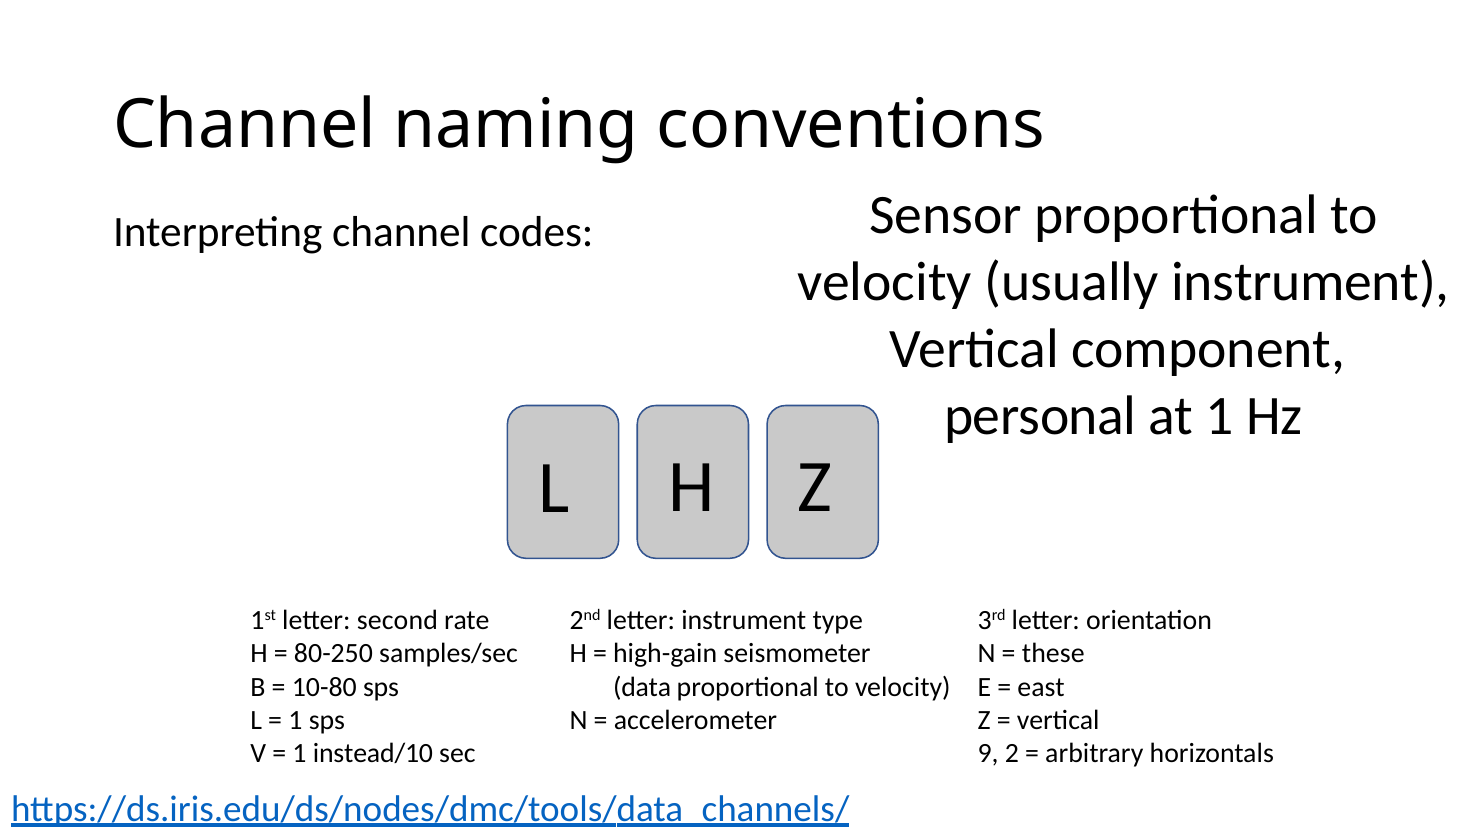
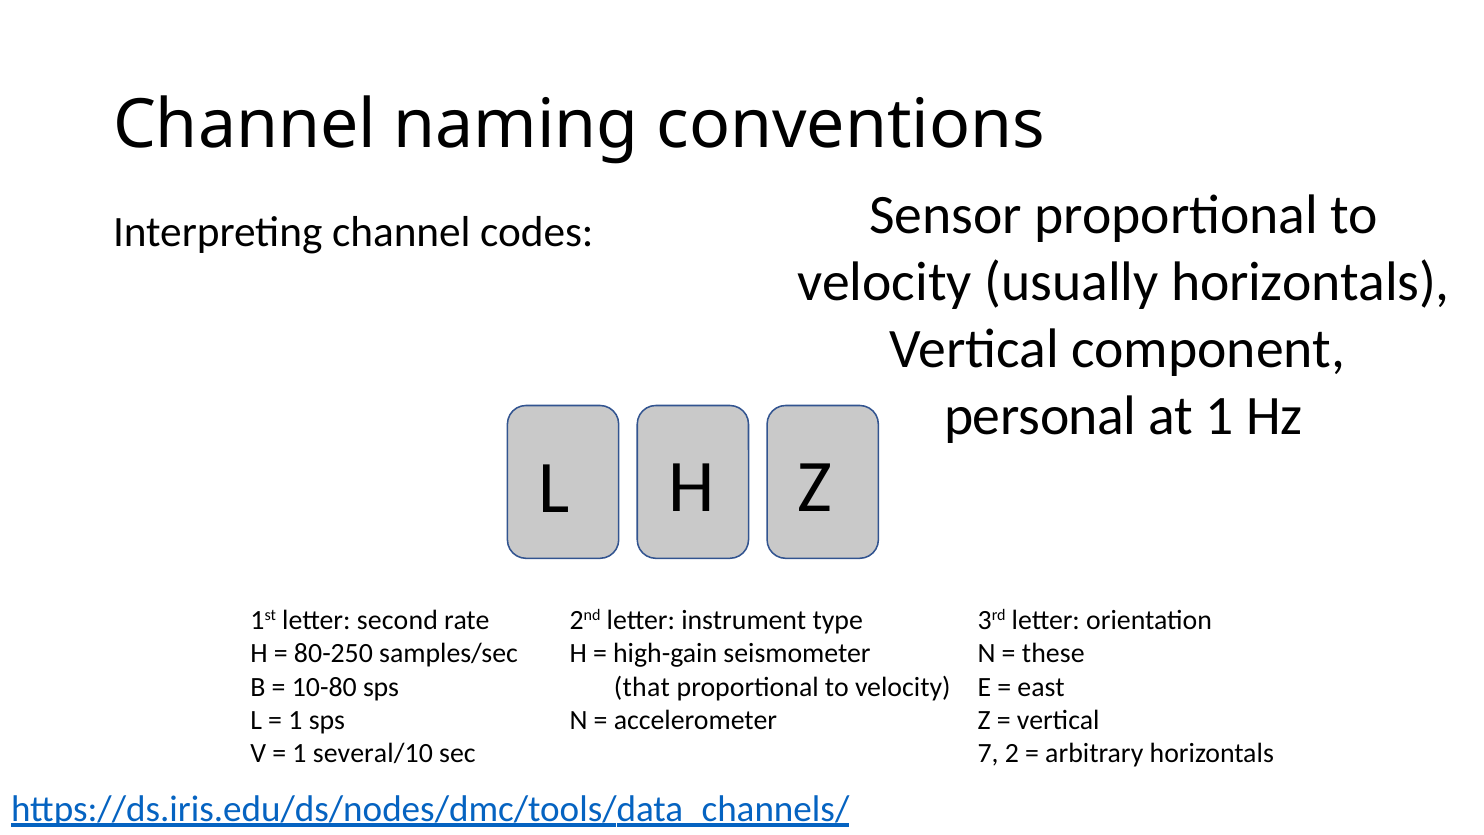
usually instrument: instrument -> horizontals
data: data -> that
instead/10: instead/10 -> several/10
9: 9 -> 7
